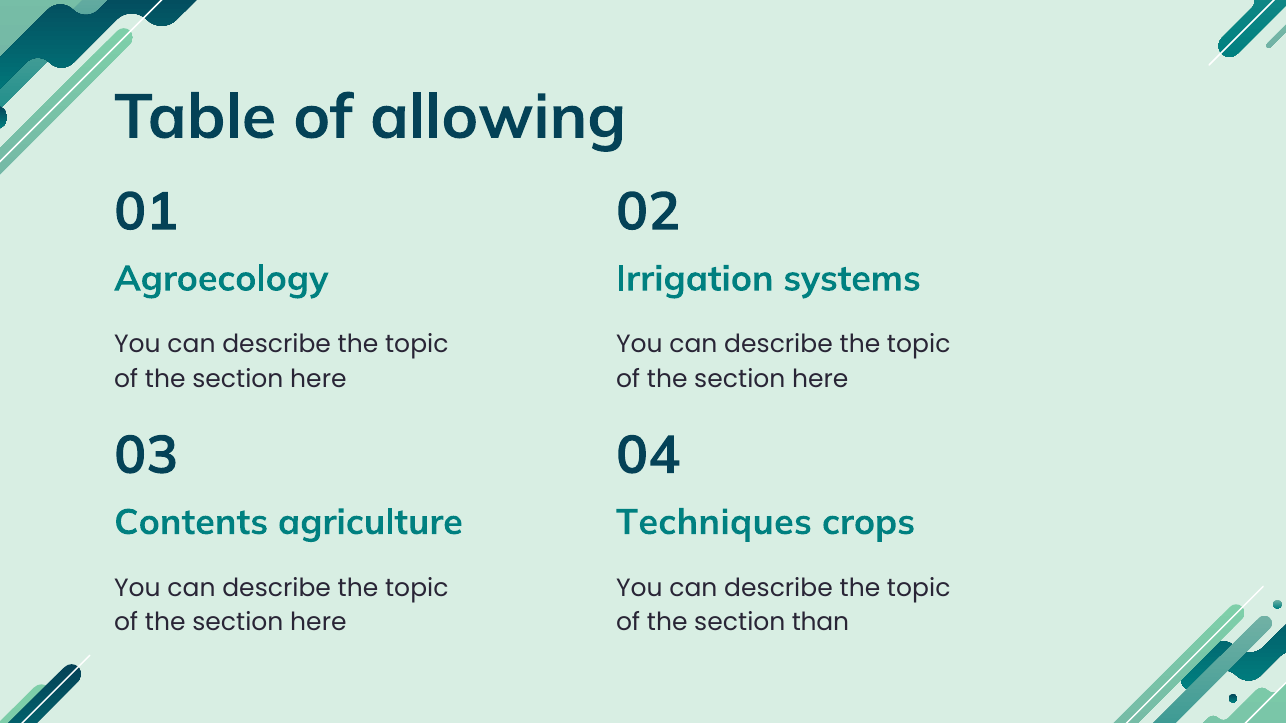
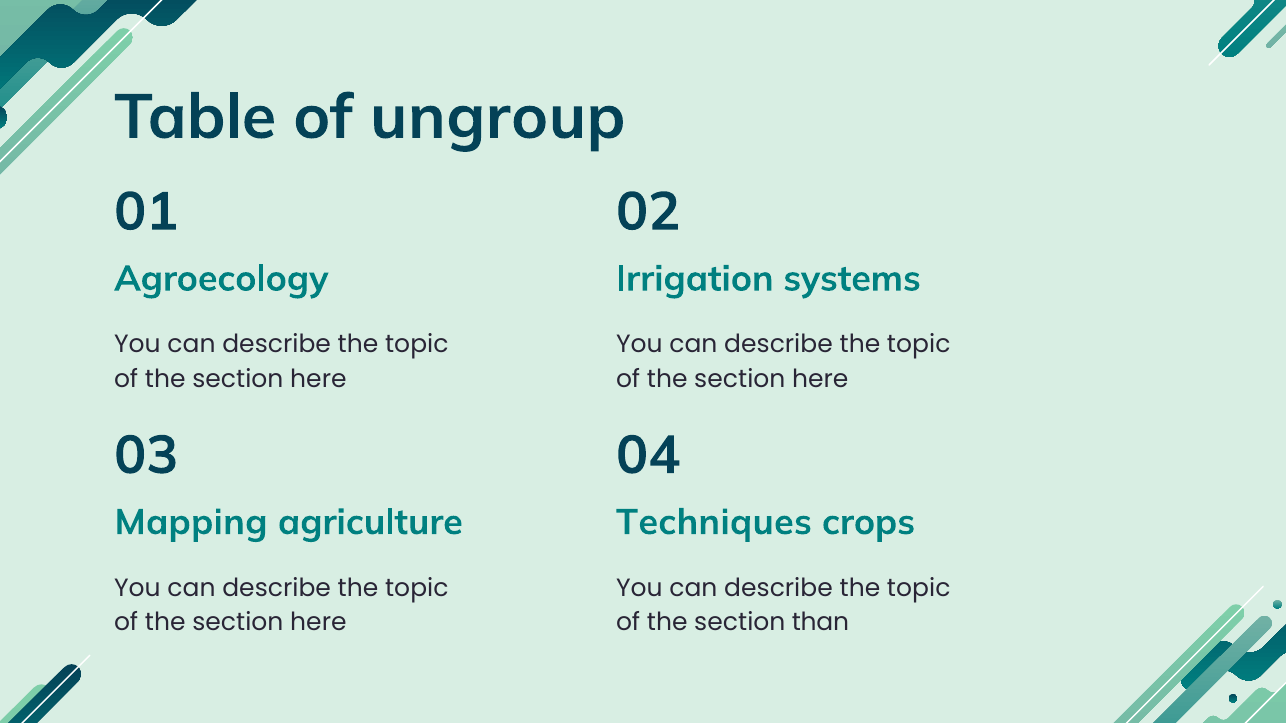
allowing: allowing -> ungroup
Contents: Contents -> Mapping
